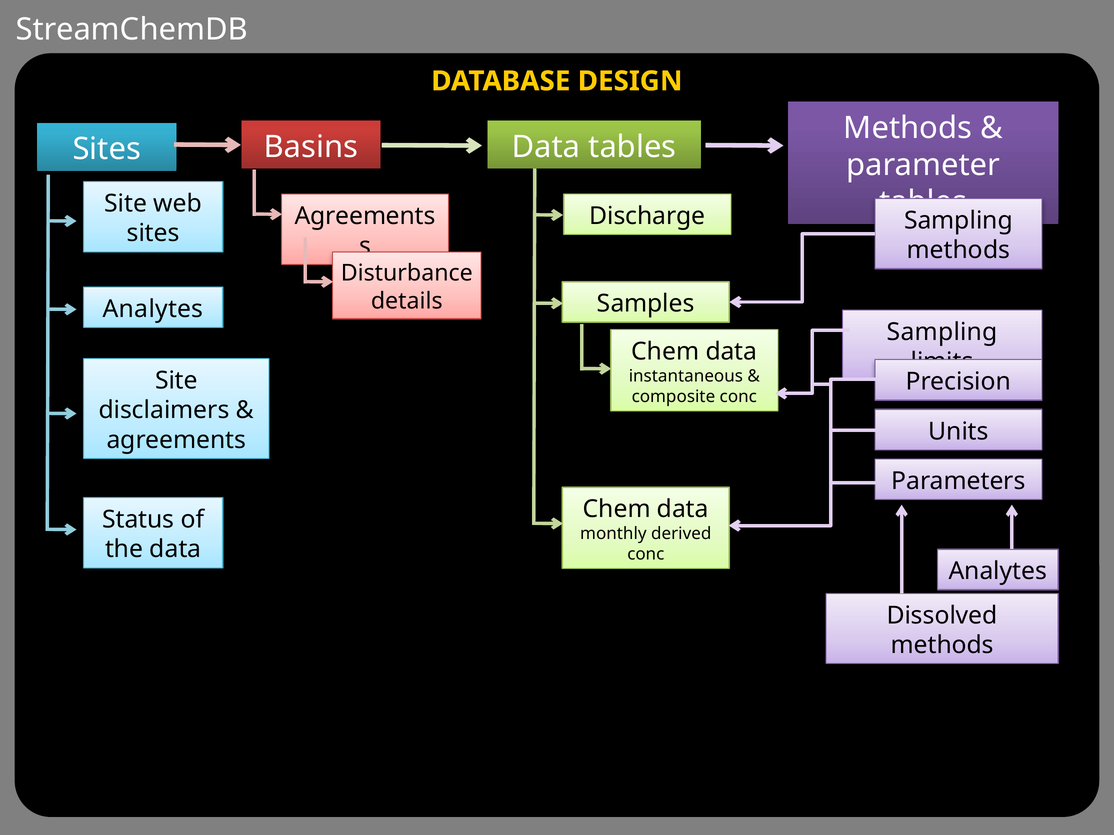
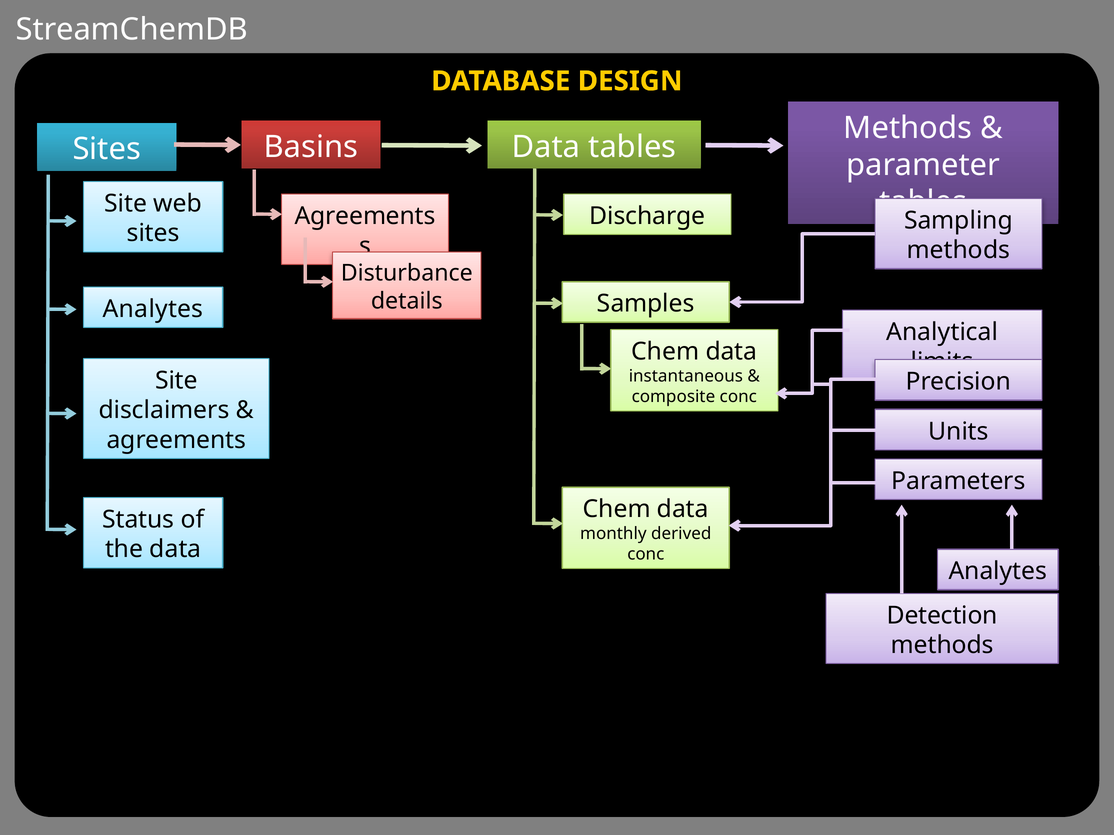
Sampling at (942, 332): Sampling -> Analytical
Dissolved: Dissolved -> Detection
